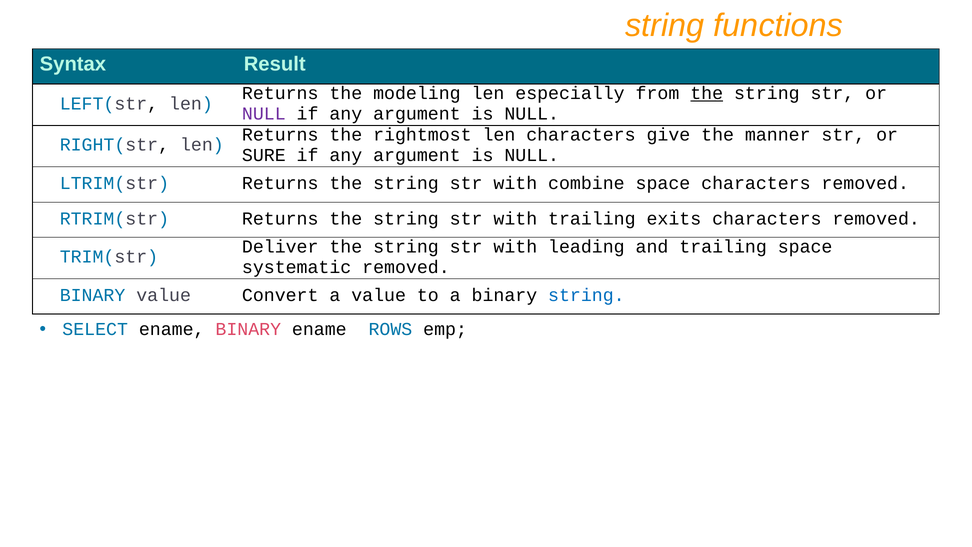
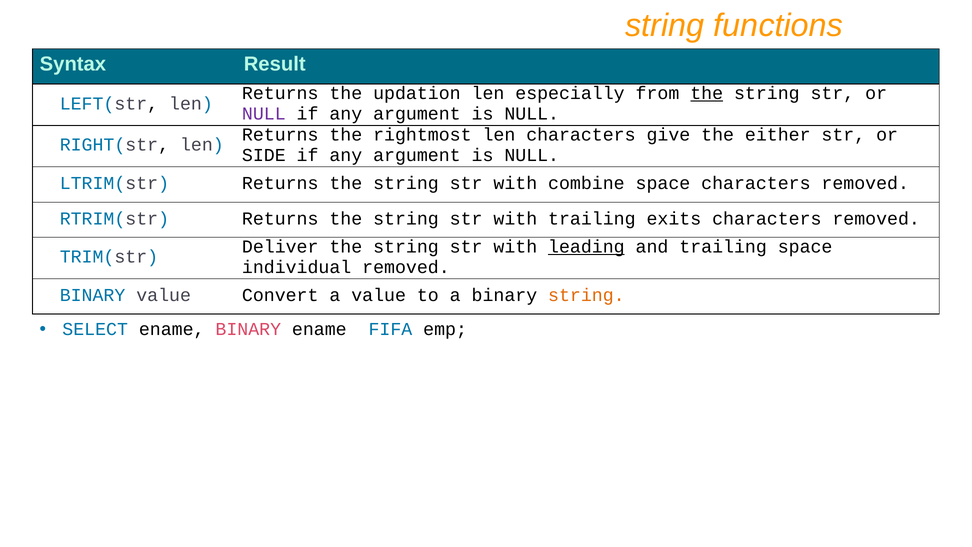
modeling: modeling -> updation
manner: manner -> either
SURE: SURE -> SIDE
leading underline: none -> present
systematic: systematic -> individual
string at (586, 295) colour: blue -> orange
ROWS: ROWS -> FIFA
